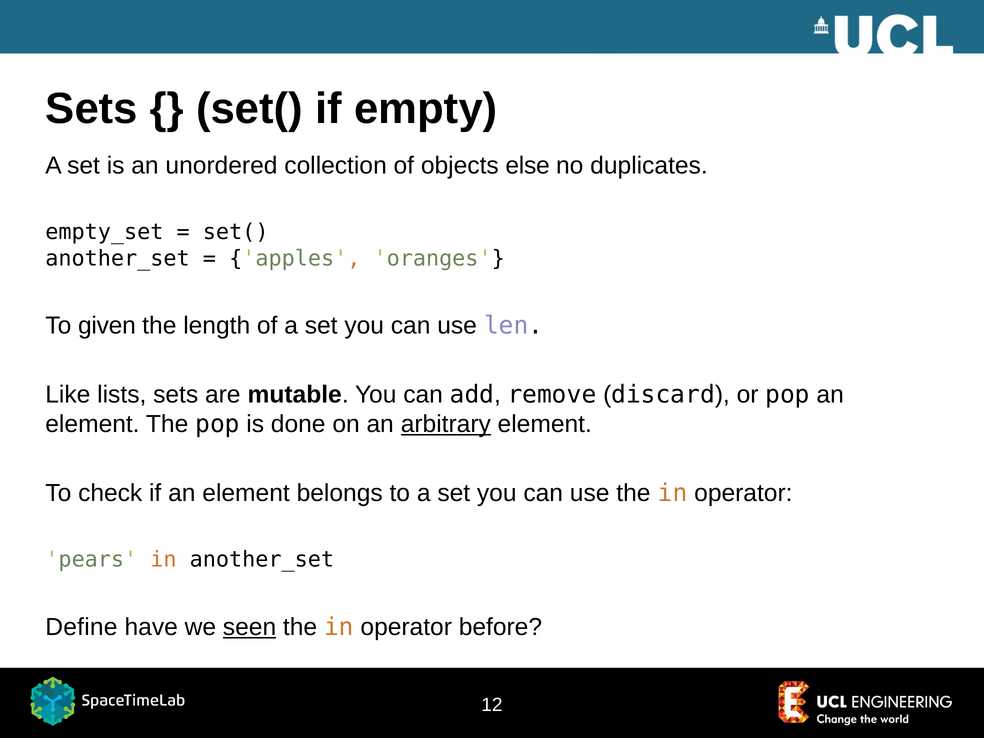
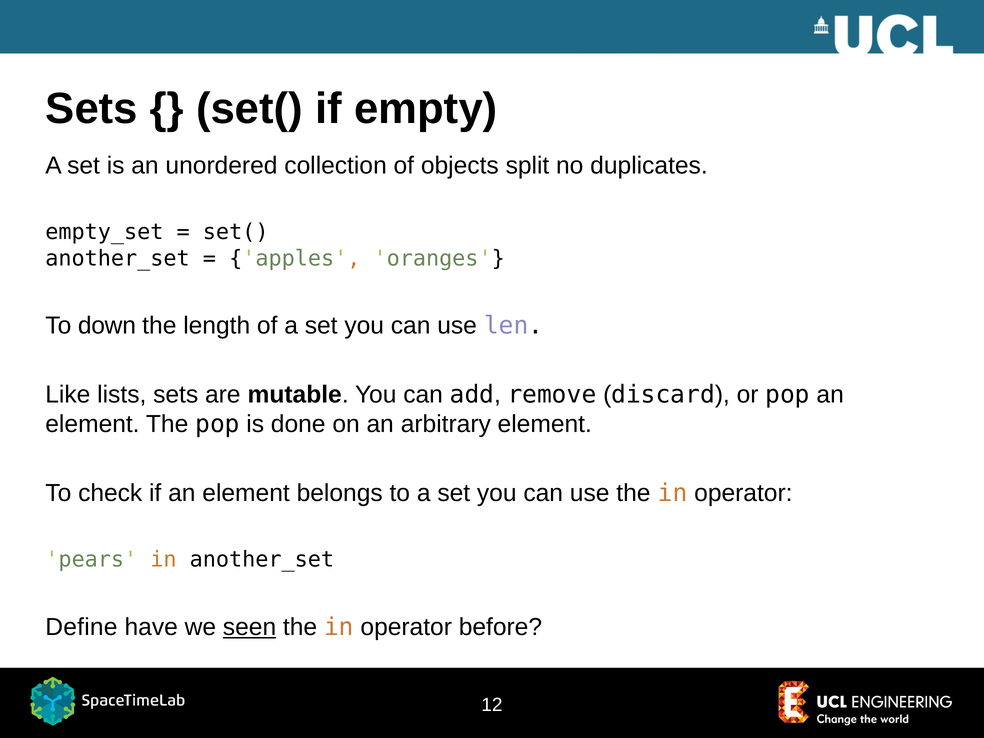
else: else -> split
given: given -> down
arbitrary underline: present -> none
